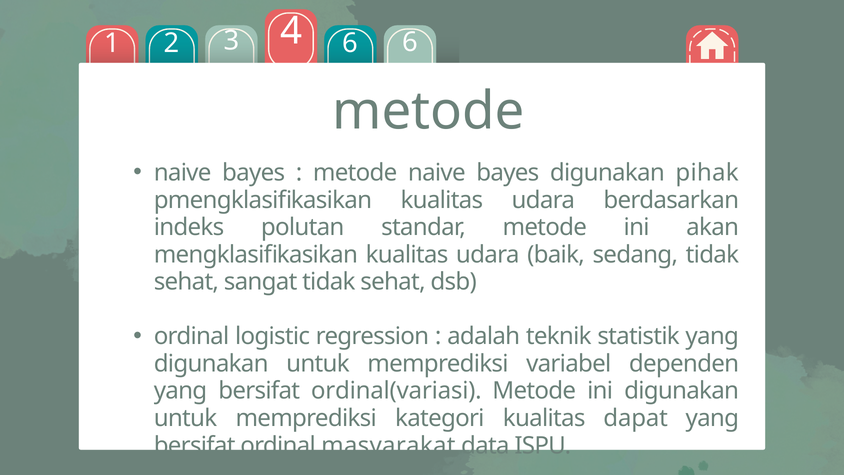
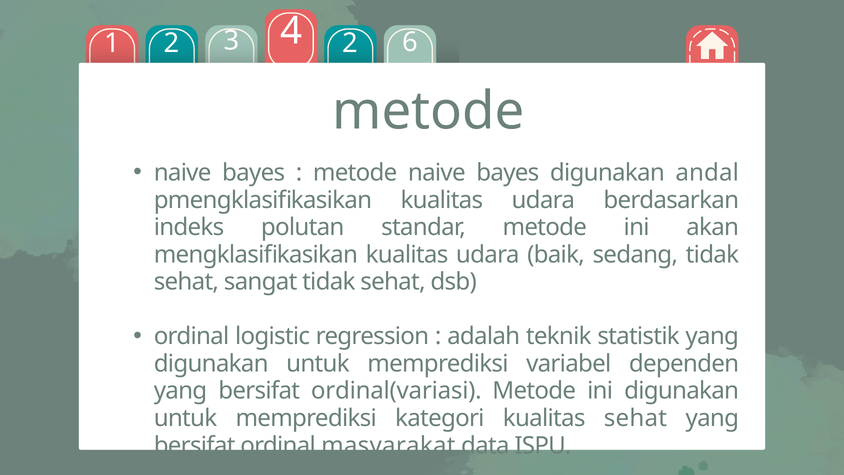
4 6: 6 -> 2
pihak: pihak -> andal
kualitas dapat: dapat -> sehat
